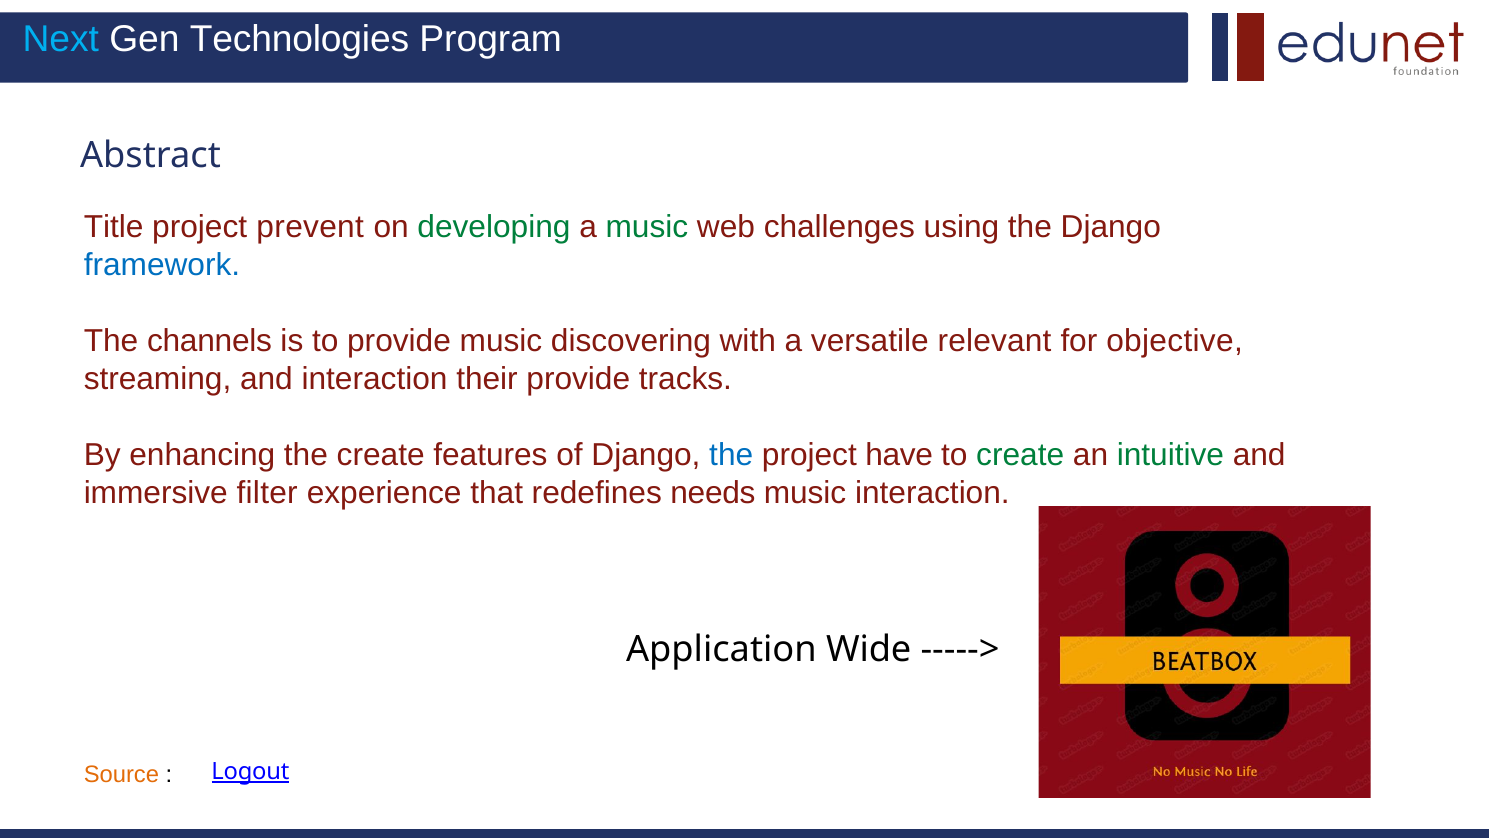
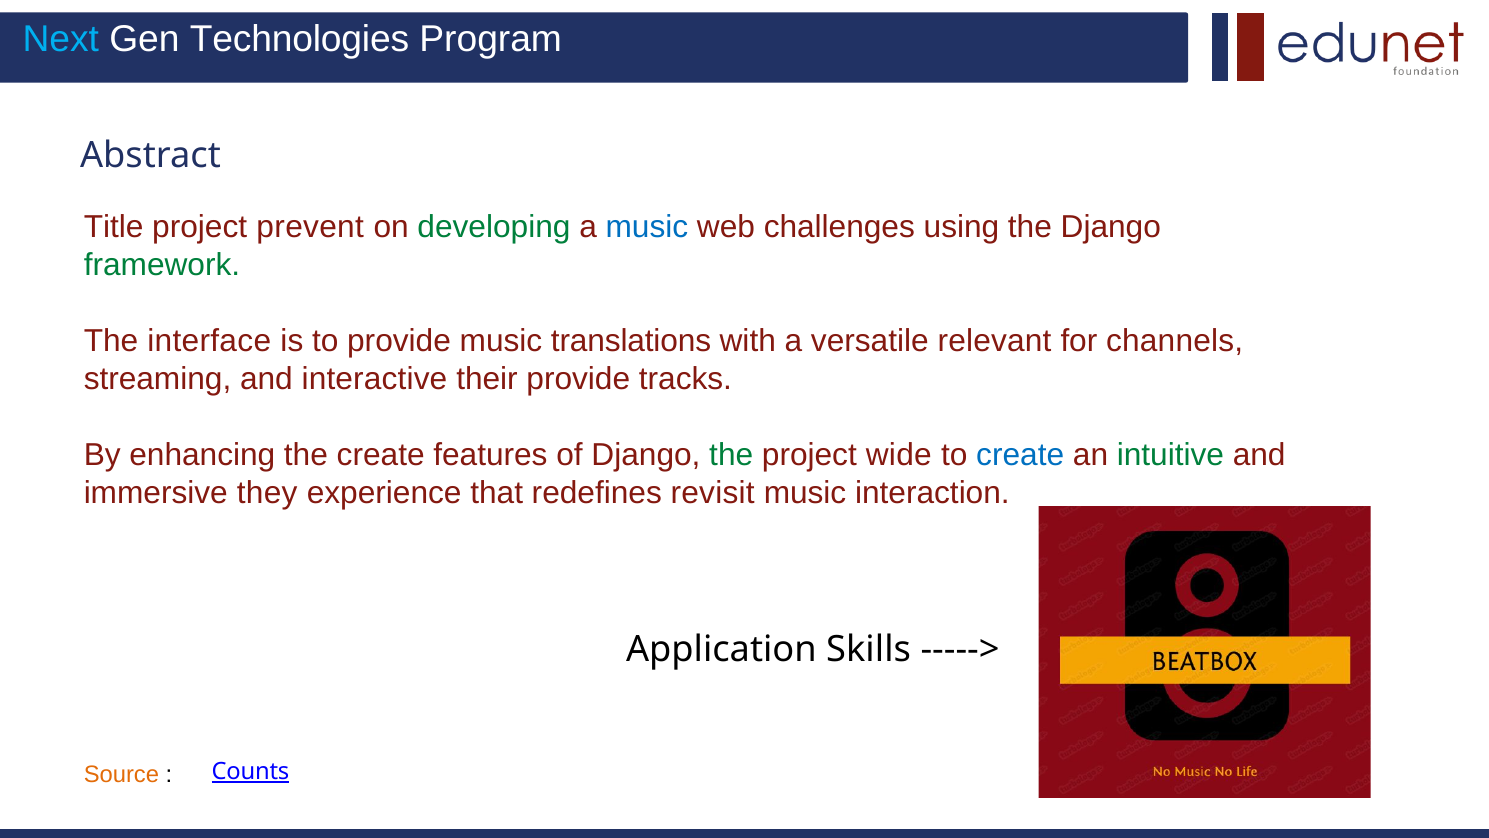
music at (647, 227) colour: green -> blue
framework colour: blue -> green
channels: channels -> interface
discovering: discovering -> translations
objective: objective -> channels
and interaction: interaction -> interactive
the at (731, 455) colour: blue -> green
have: have -> wide
create at (1020, 455) colour: green -> blue
filter: filter -> they
needs: needs -> revisit
Wide: Wide -> Skills
Logout: Logout -> Counts
